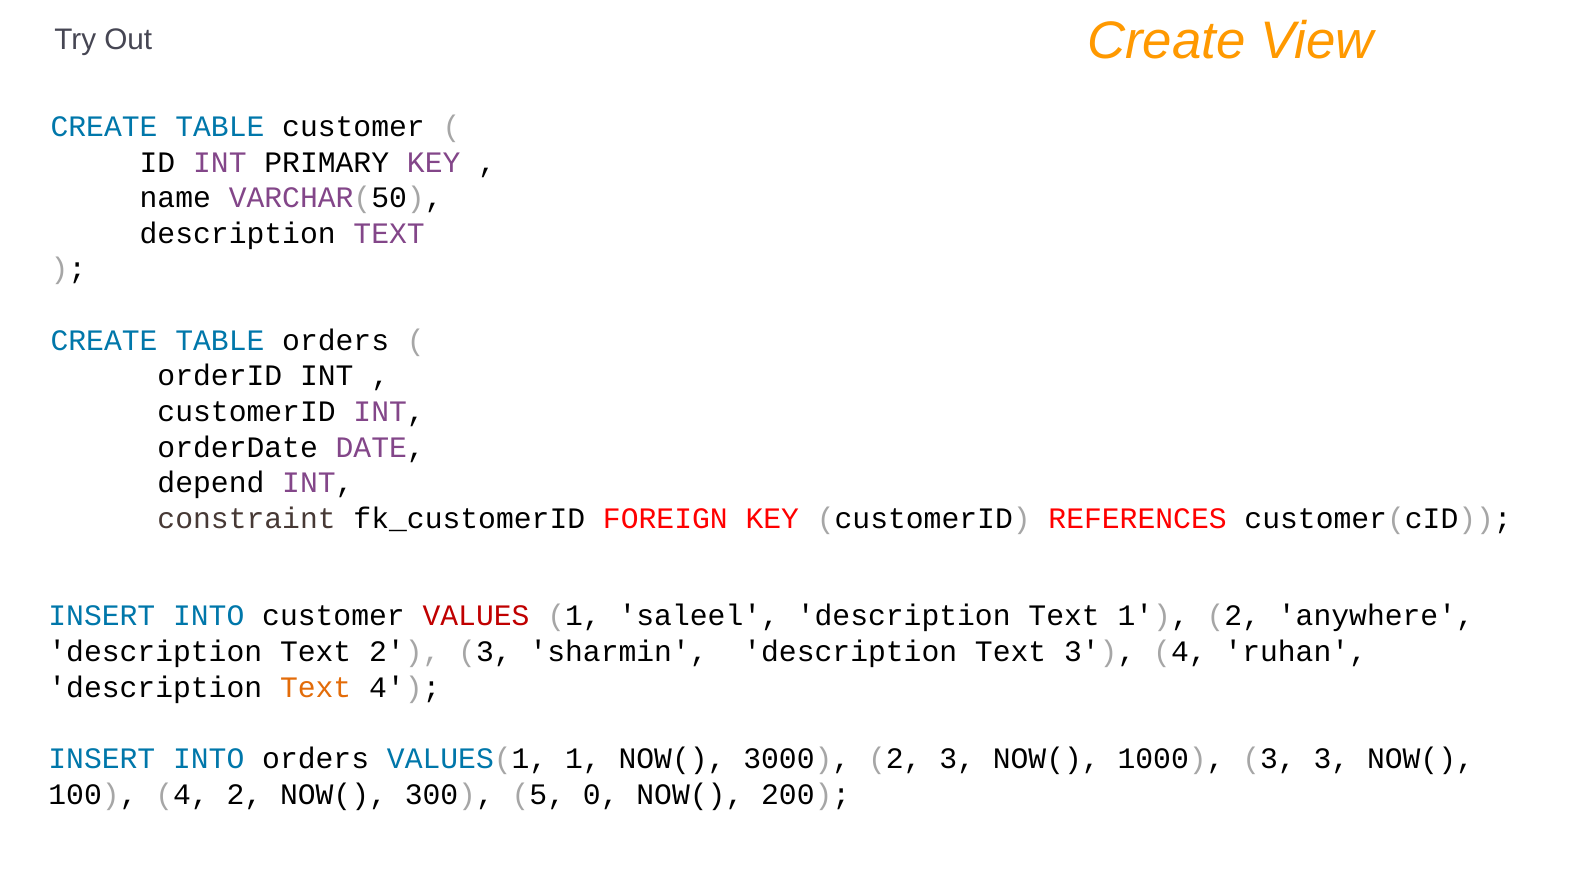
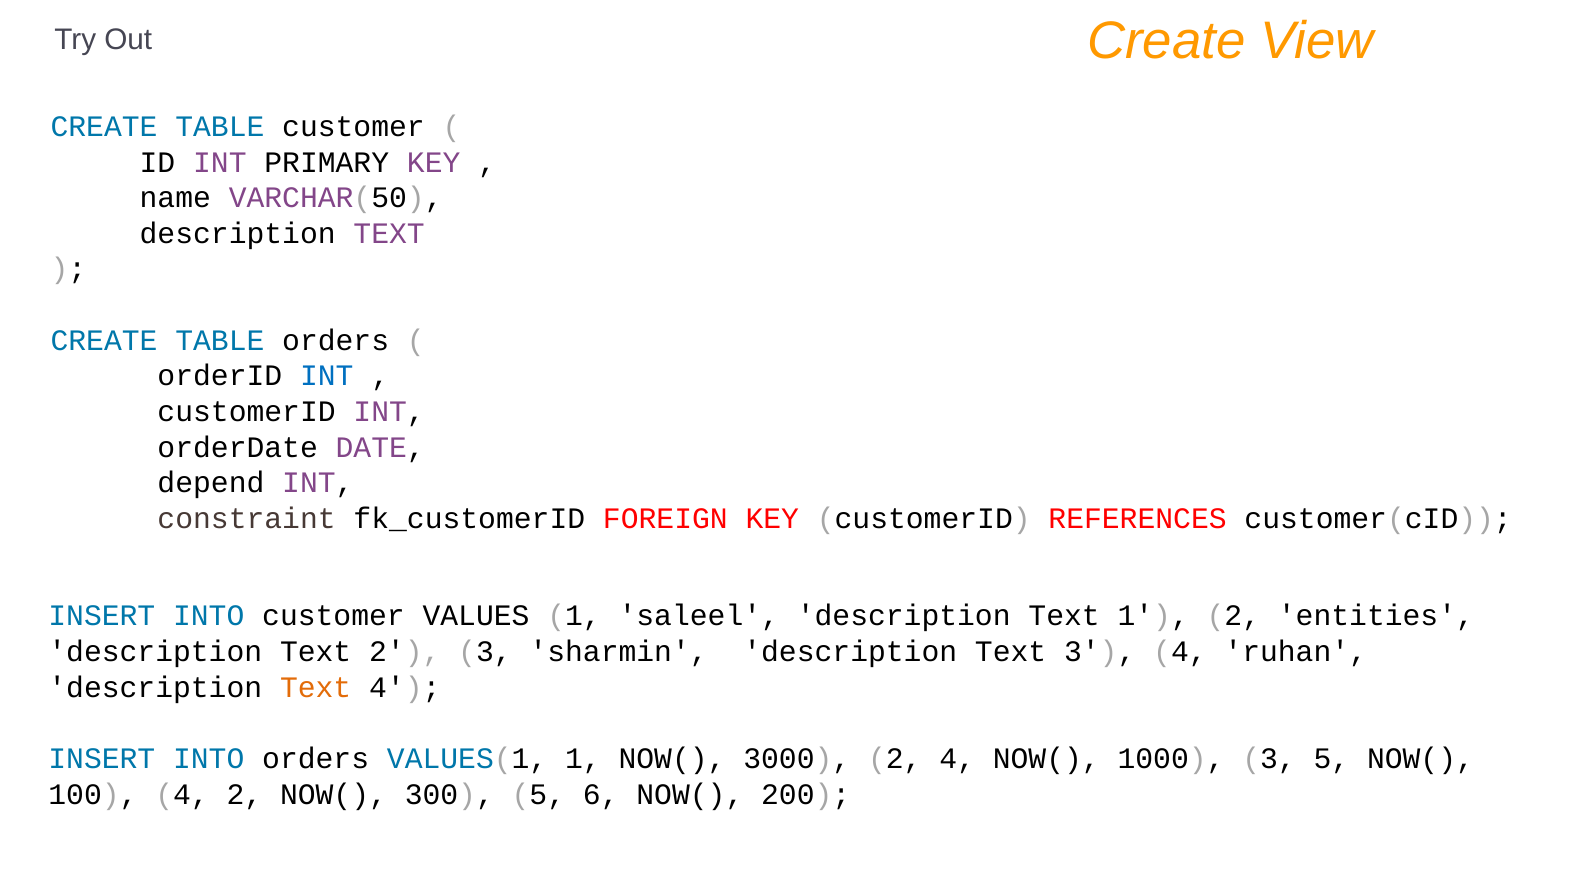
INT at (327, 376) colour: black -> blue
VALUES colour: red -> black
anywhere: anywhere -> entities
3000 2 3: 3 -> 4
3 3: 3 -> 5
0: 0 -> 6
